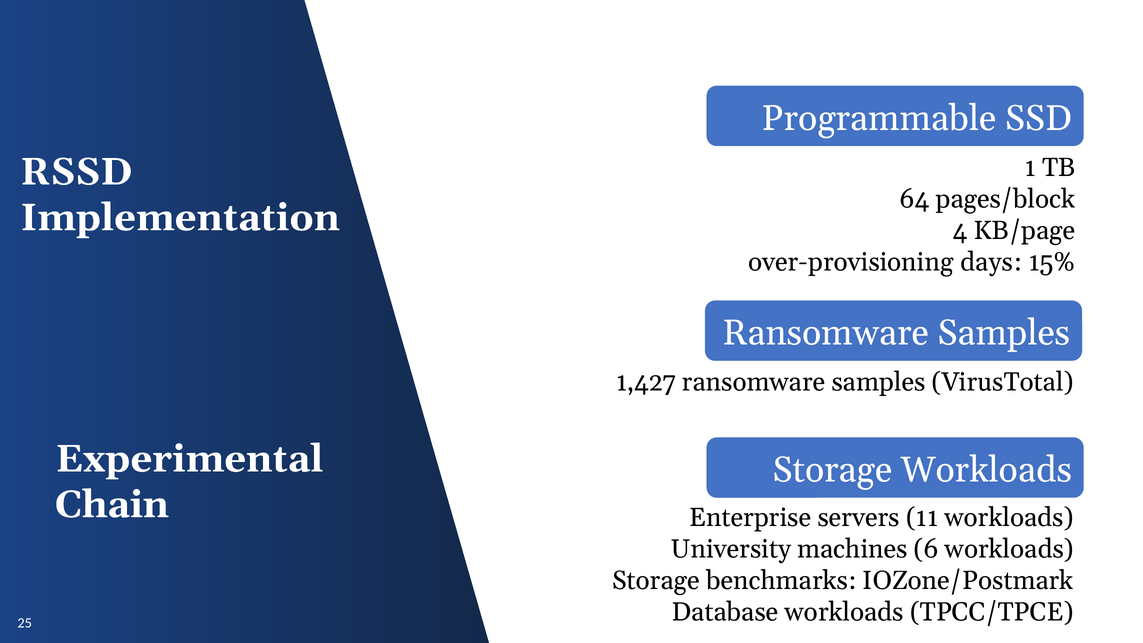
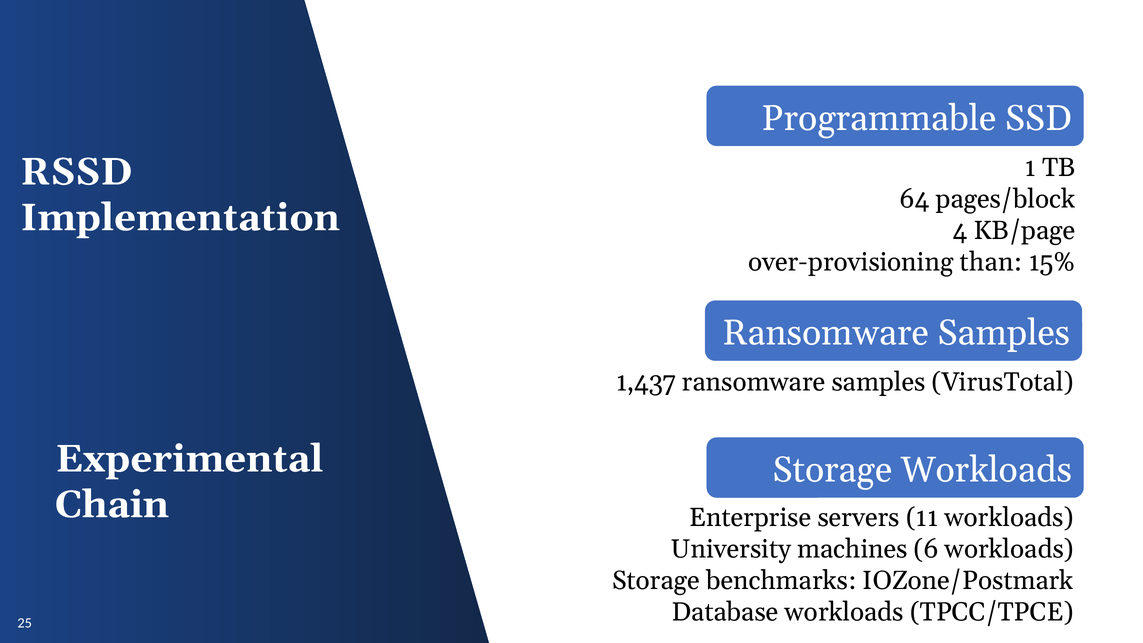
days: days -> than
1,427: 1,427 -> 1,437
